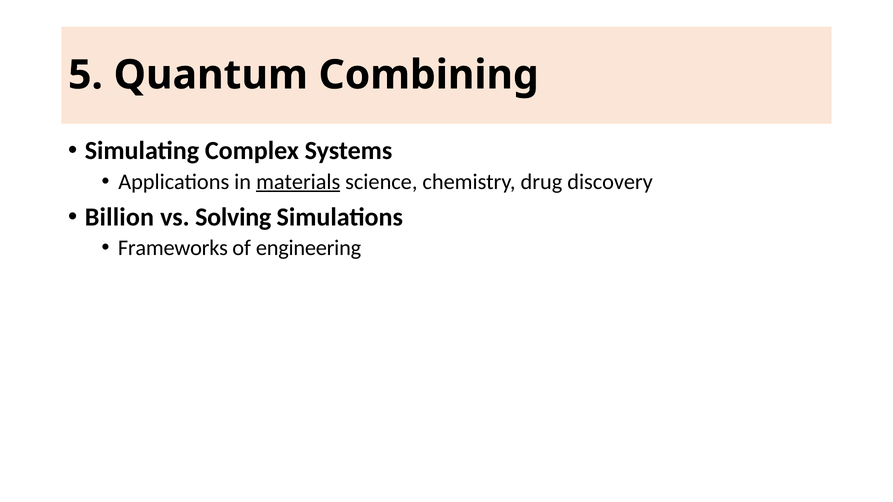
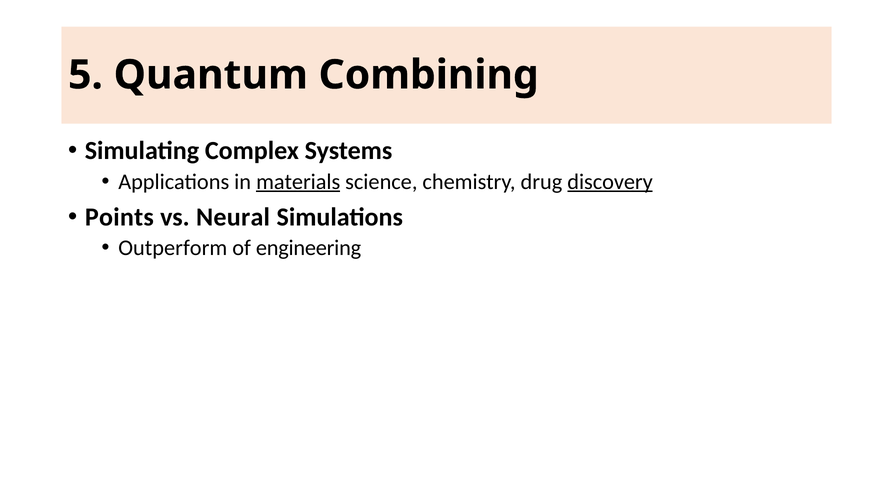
discovery underline: none -> present
Billion: Billion -> Points
Solving: Solving -> Neural
Frameworks: Frameworks -> Outperform
